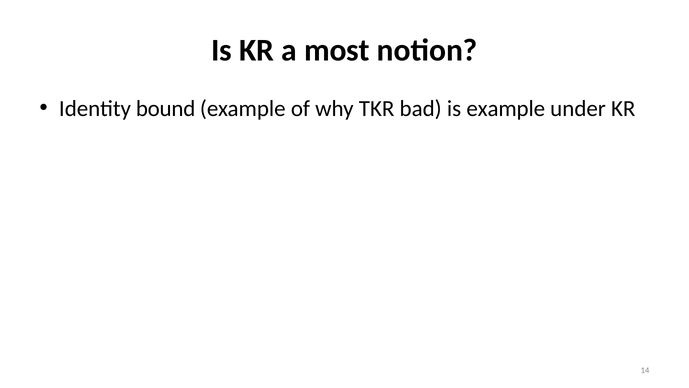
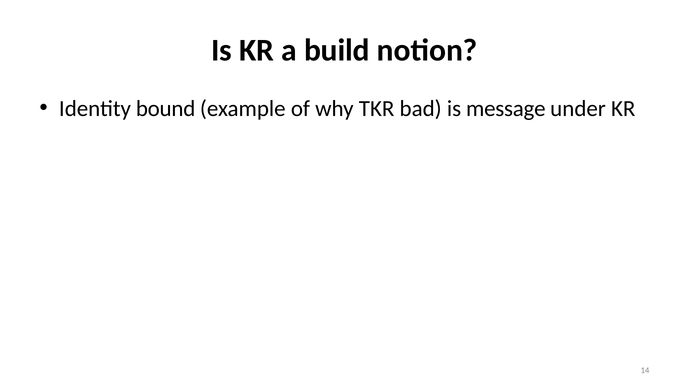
most: most -> build
is example: example -> message
